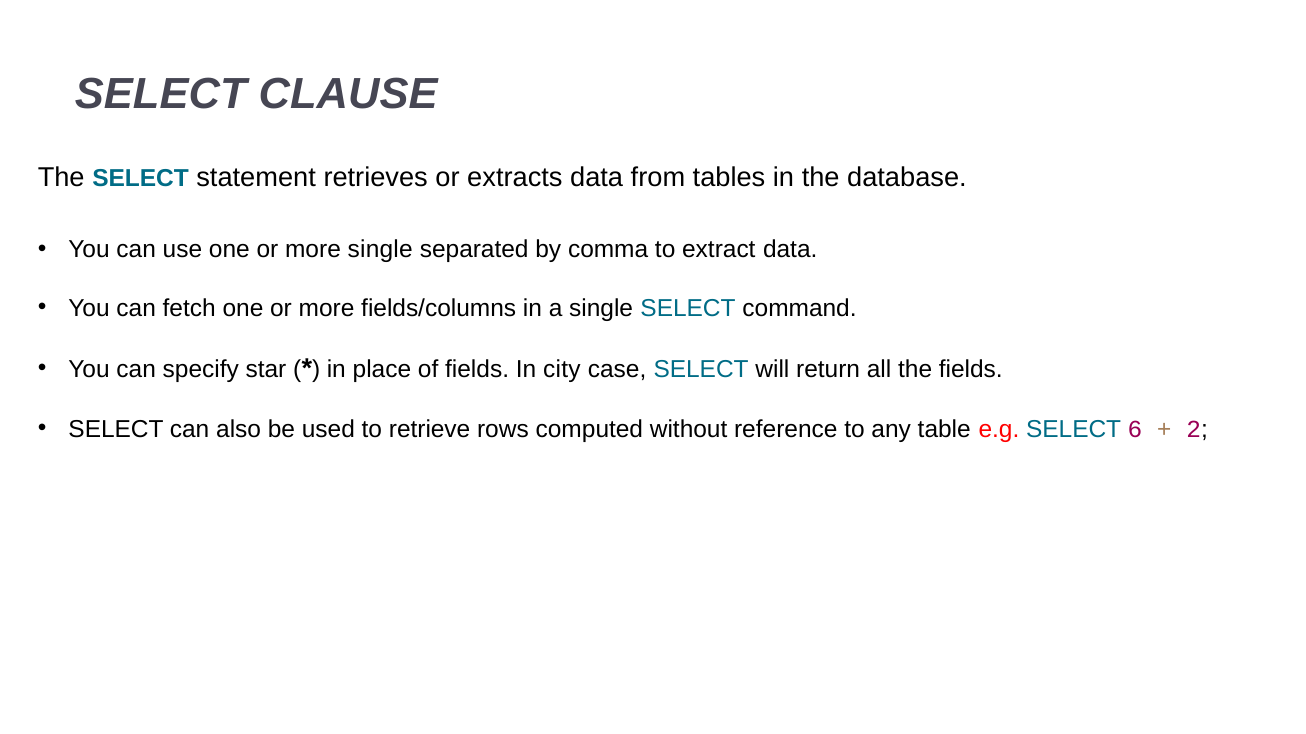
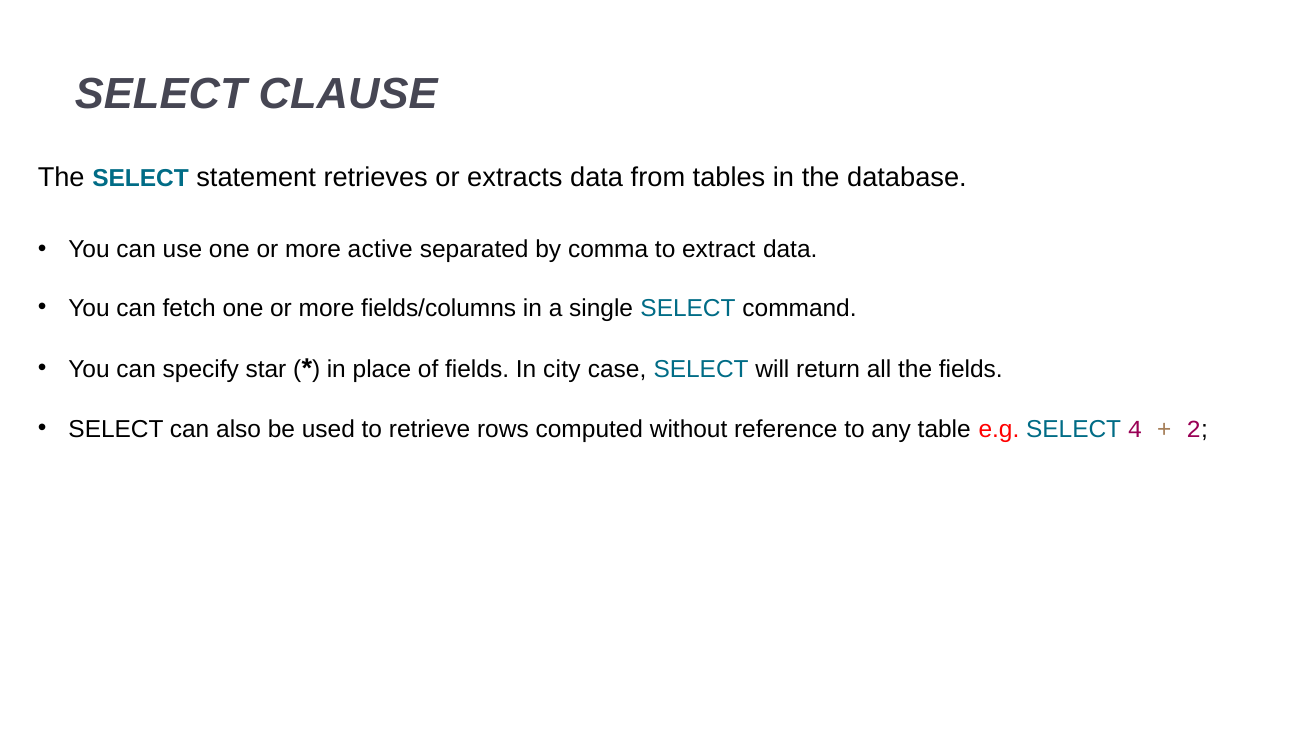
more single: single -> active
6: 6 -> 4
